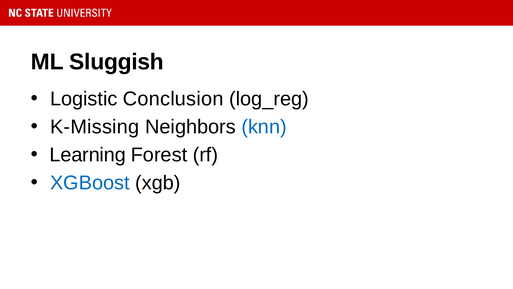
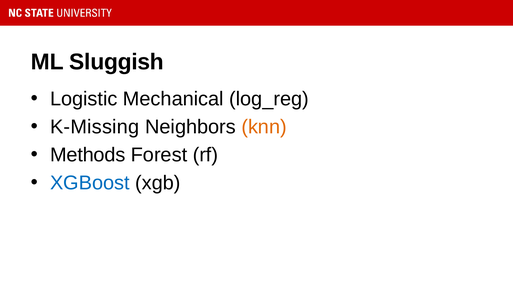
Conclusion: Conclusion -> Mechanical
knn colour: blue -> orange
Learning: Learning -> Methods
